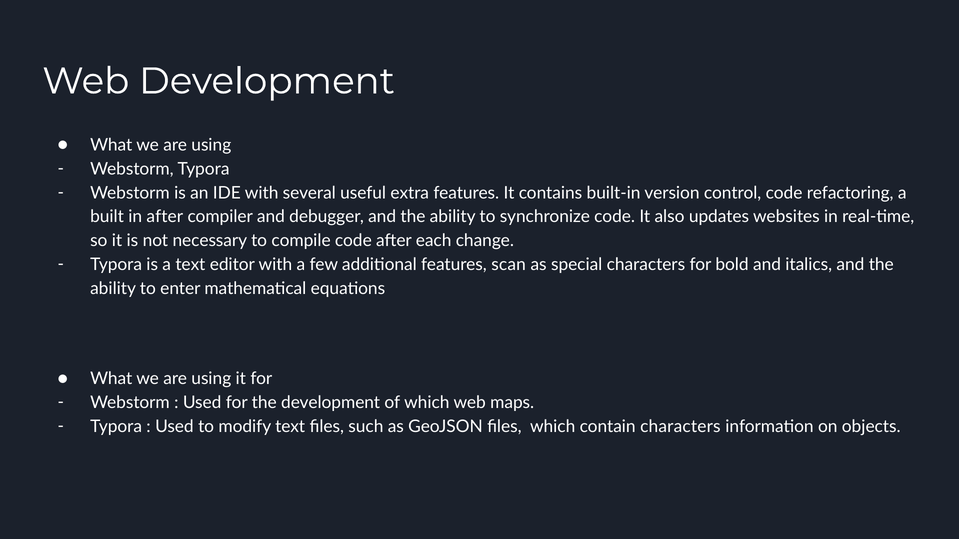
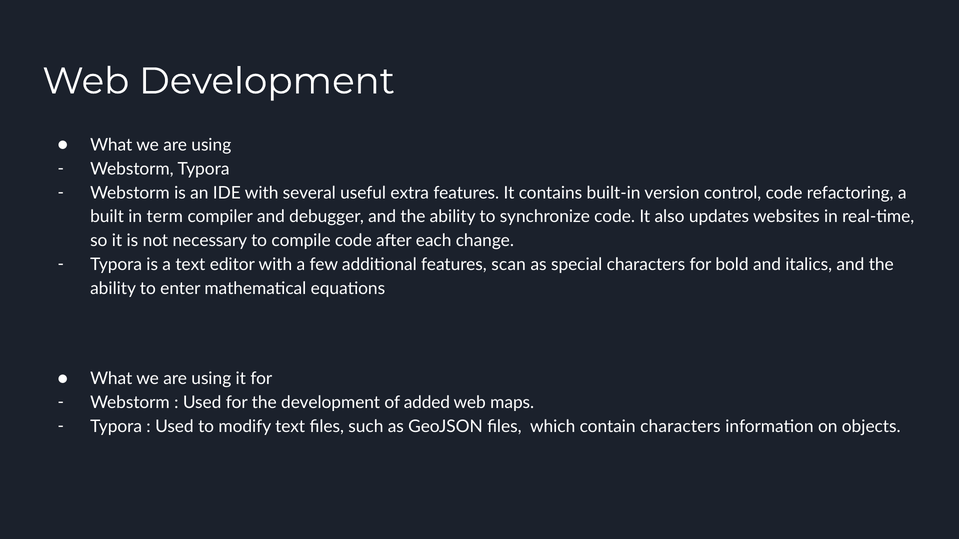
in after: after -> term
of which: which -> added
